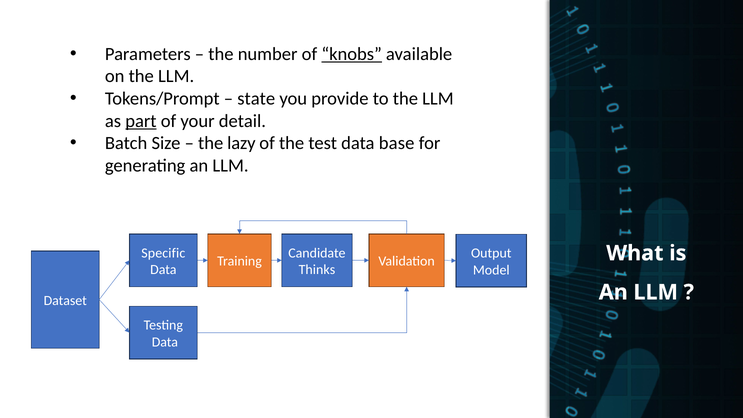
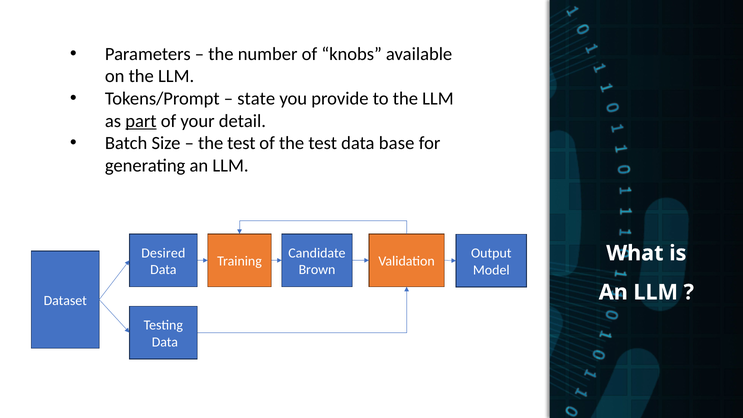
knobs underline: present -> none
lazy at (241, 143): lazy -> test
Specific: Specific -> Desired
Thinks: Thinks -> Brown
